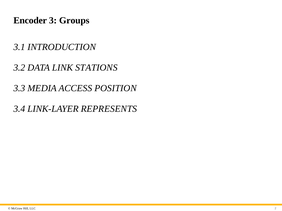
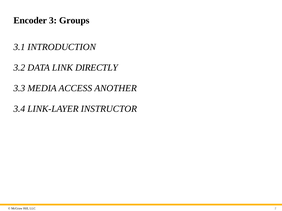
STATIONS: STATIONS -> DIRECTLY
POSITION: POSITION -> ANOTHER
REPRESENTS: REPRESENTS -> INSTRUCTOR
